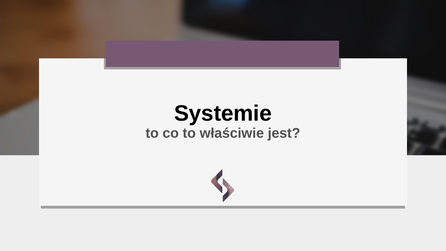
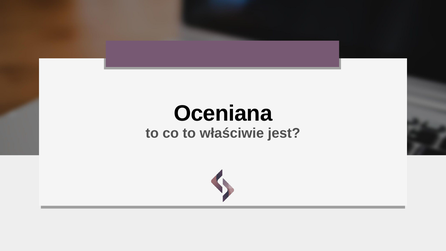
Systemie: Systemie -> Oceniana
